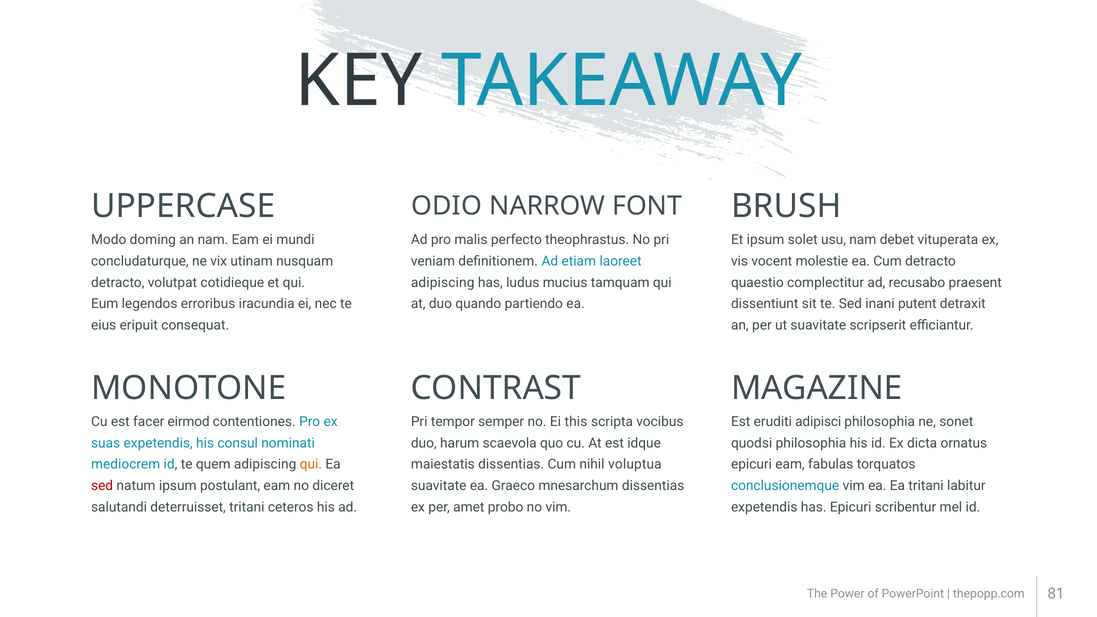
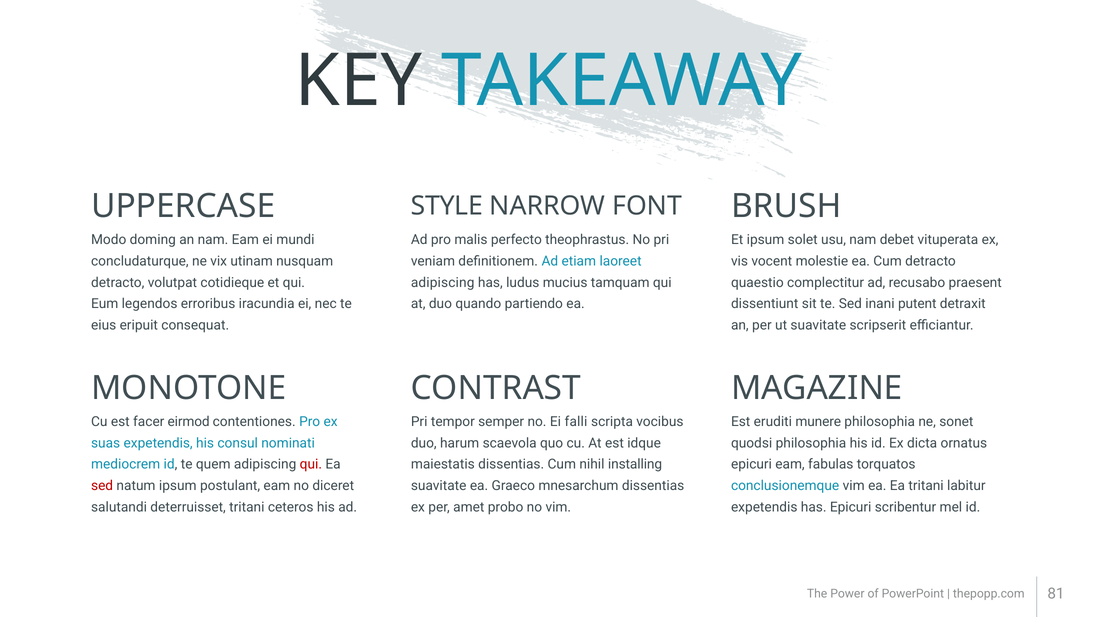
ODIO: ODIO -> STYLE
this: this -> falli
adipisci: adipisci -> munere
qui at (311, 464) colour: orange -> red
voluptua: voluptua -> installing
